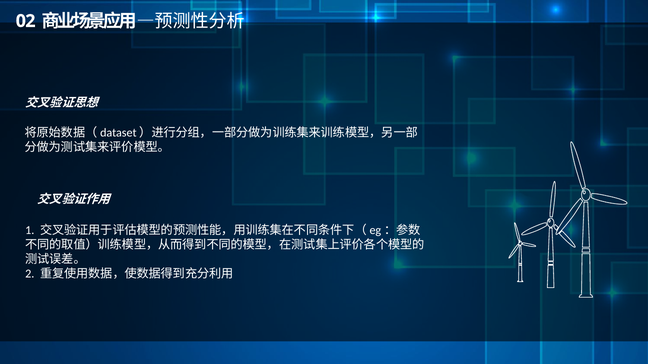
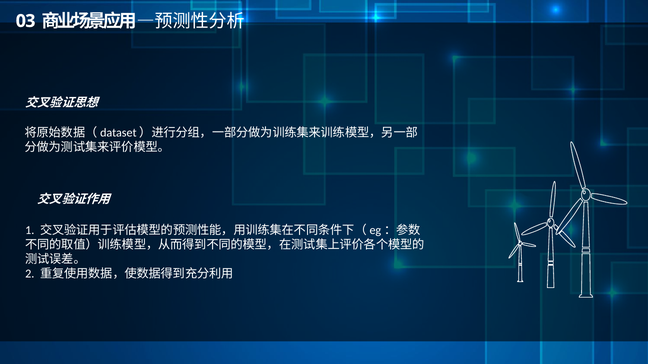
0 2: 2 -> 3
